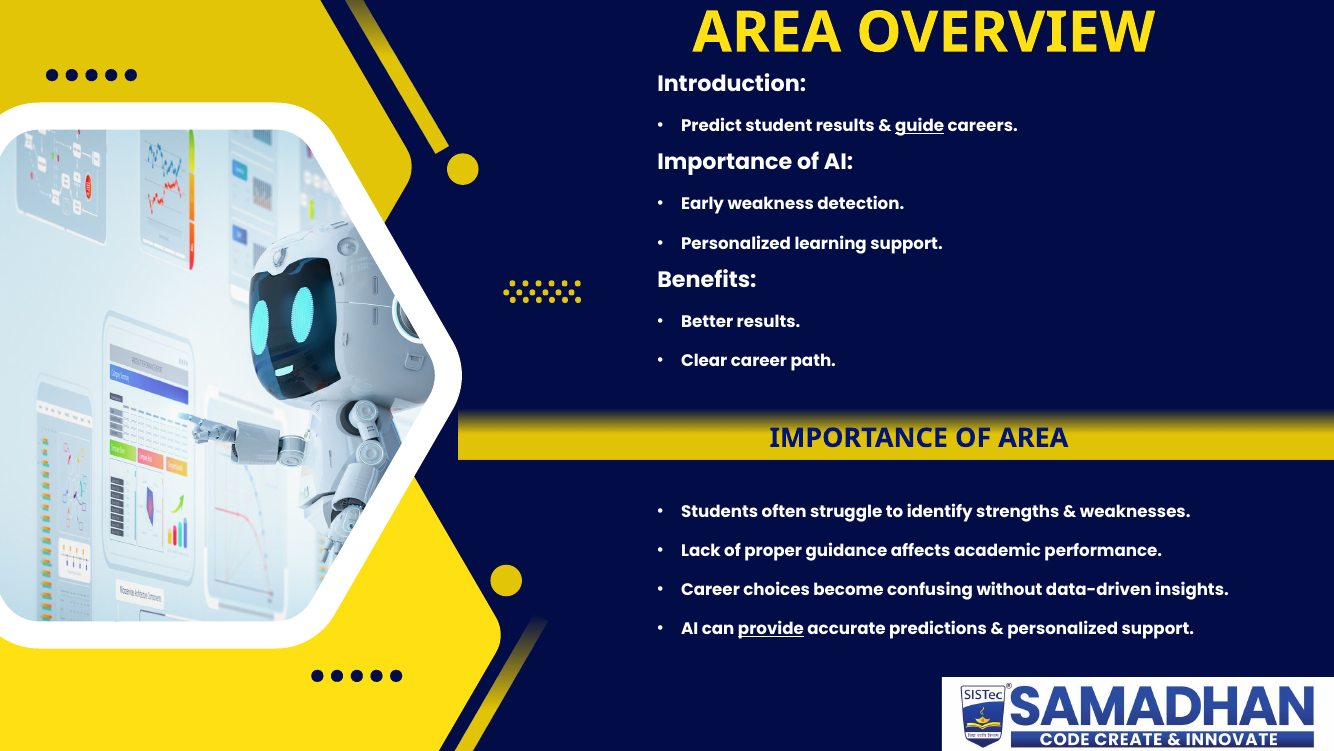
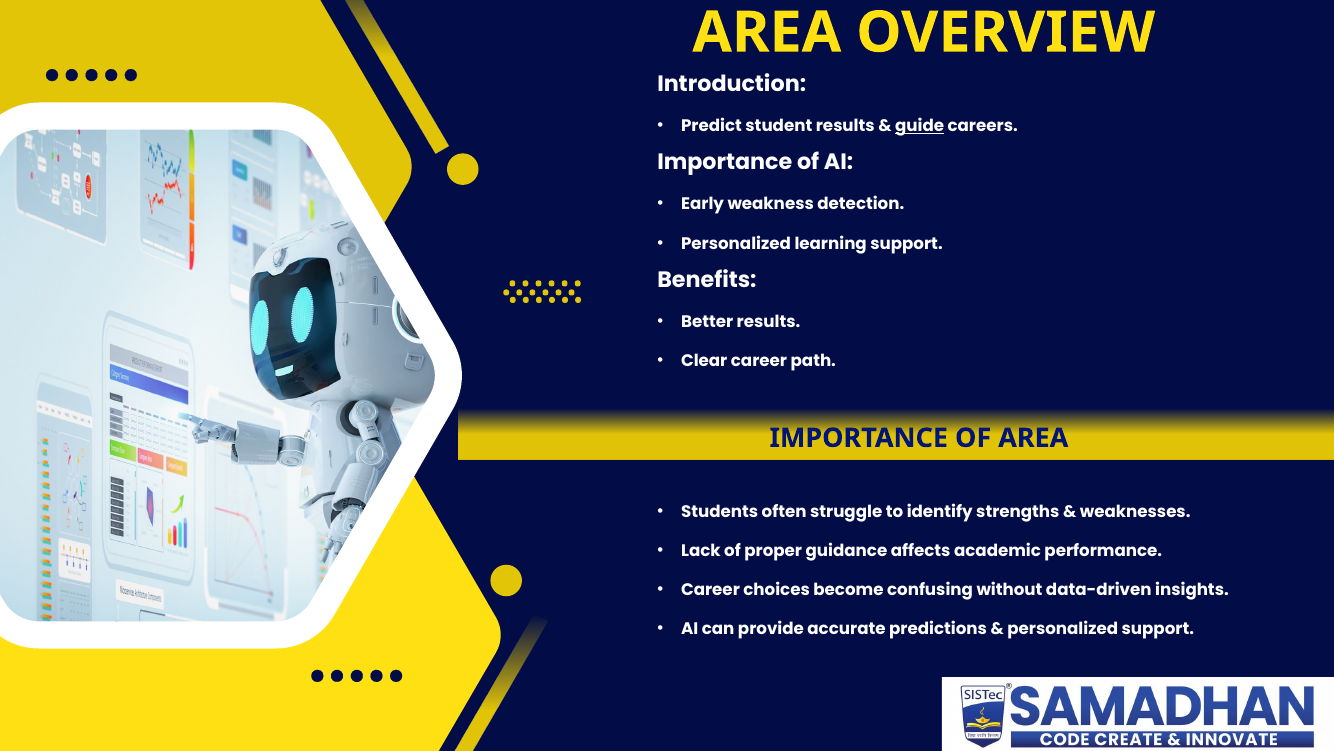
provide underline: present -> none
